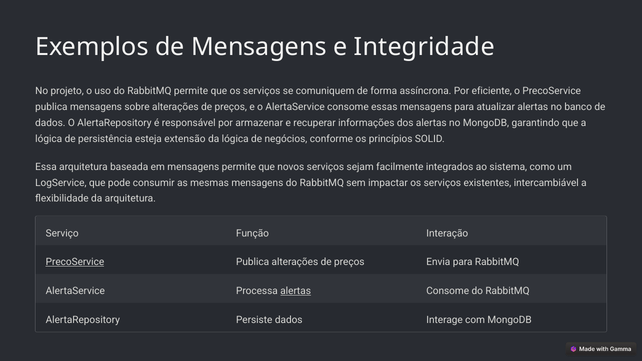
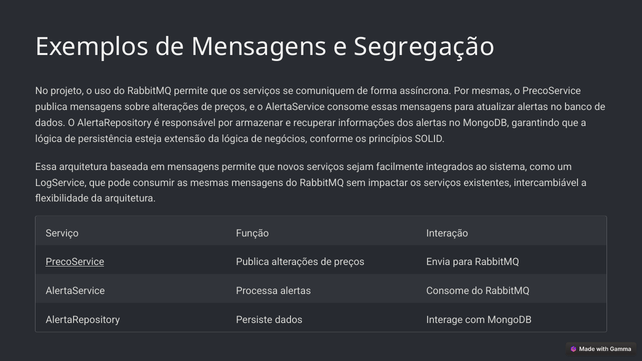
Integridade: Integridade -> Segregação
Por eficiente: eficiente -> mesmas
alertas at (296, 291) underline: present -> none
